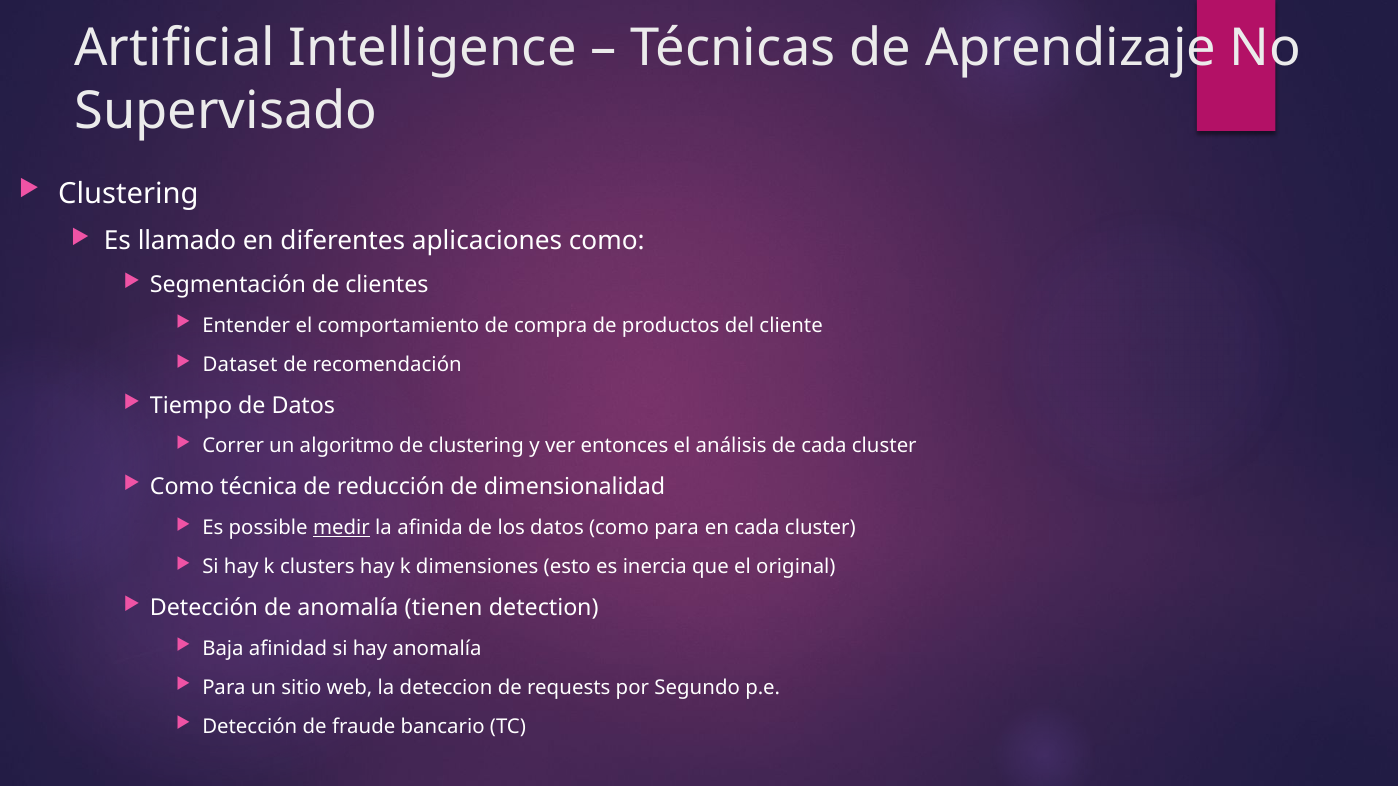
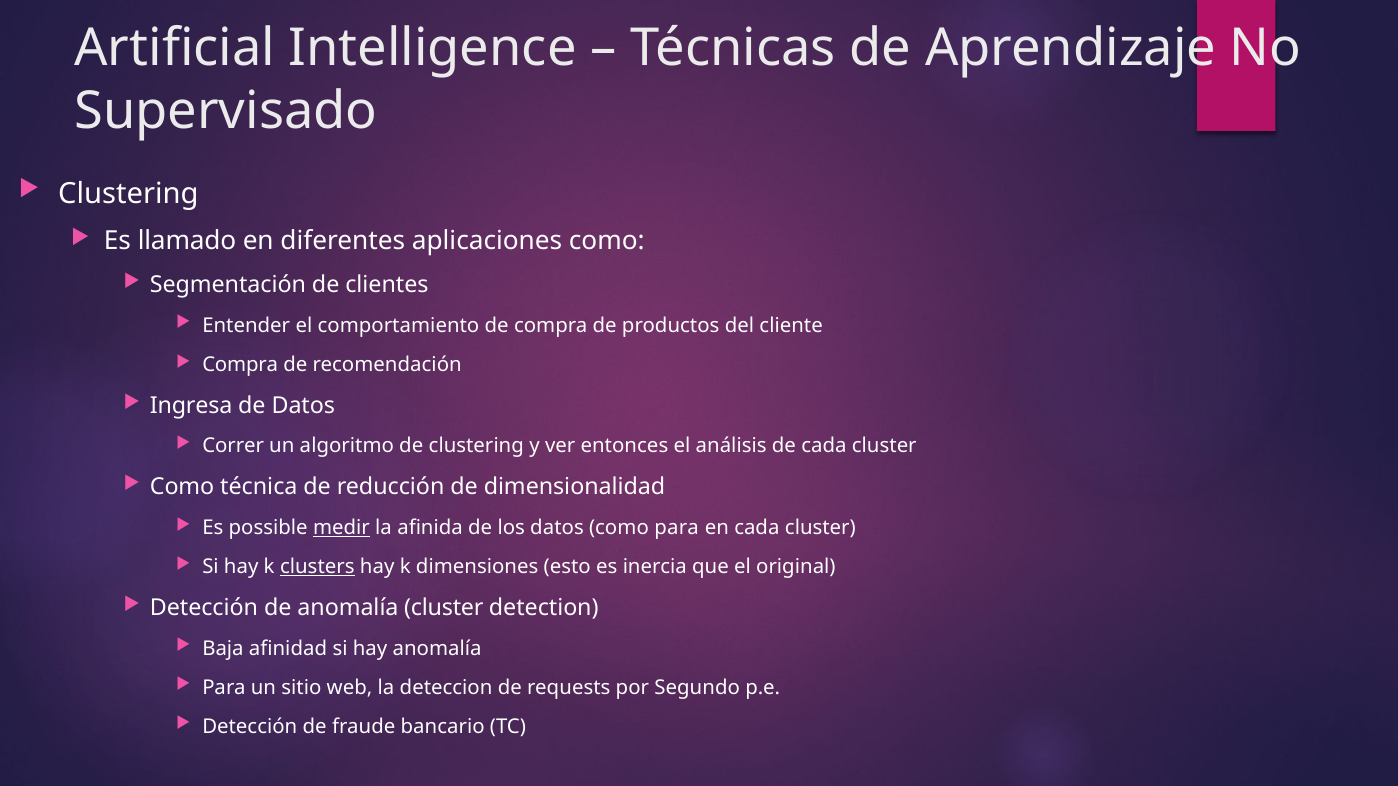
Dataset at (240, 365): Dataset -> Compra
Tiempo: Tiempo -> Ingresa
clusters underline: none -> present
anomalía tienen: tienen -> cluster
